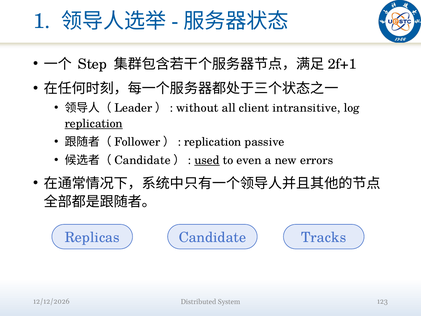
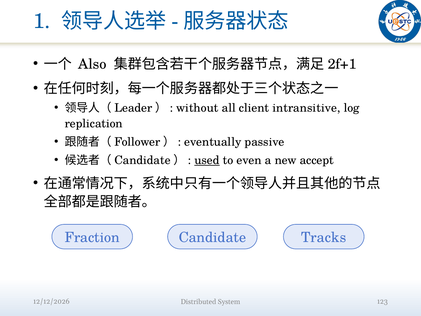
Step: Step -> Also
replication at (94, 123) underline: present -> none
replication at (213, 142): replication -> eventually
errors: errors -> accept
Replicas: Replicas -> Fraction
